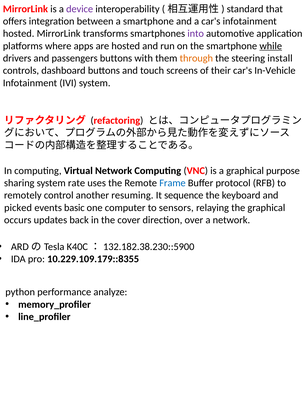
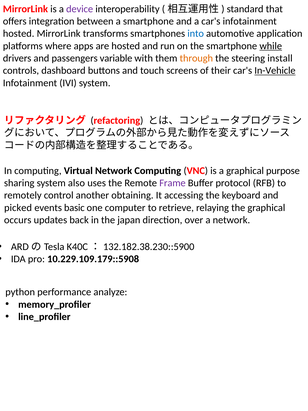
into colour: purple -> blue
passengers buttons: buttons -> variable
In-Vehicle underline: none -> present
rate: rate -> also
Frame colour: blue -> purple
resuming: resuming -> obtaining
sequence: sequence -> accessing
sensors: sensors -> retrieve
cover: cover -> japan
10.229.109.179::8355: 10.229.109.179::8355 -> 10.229.109.179::5908
